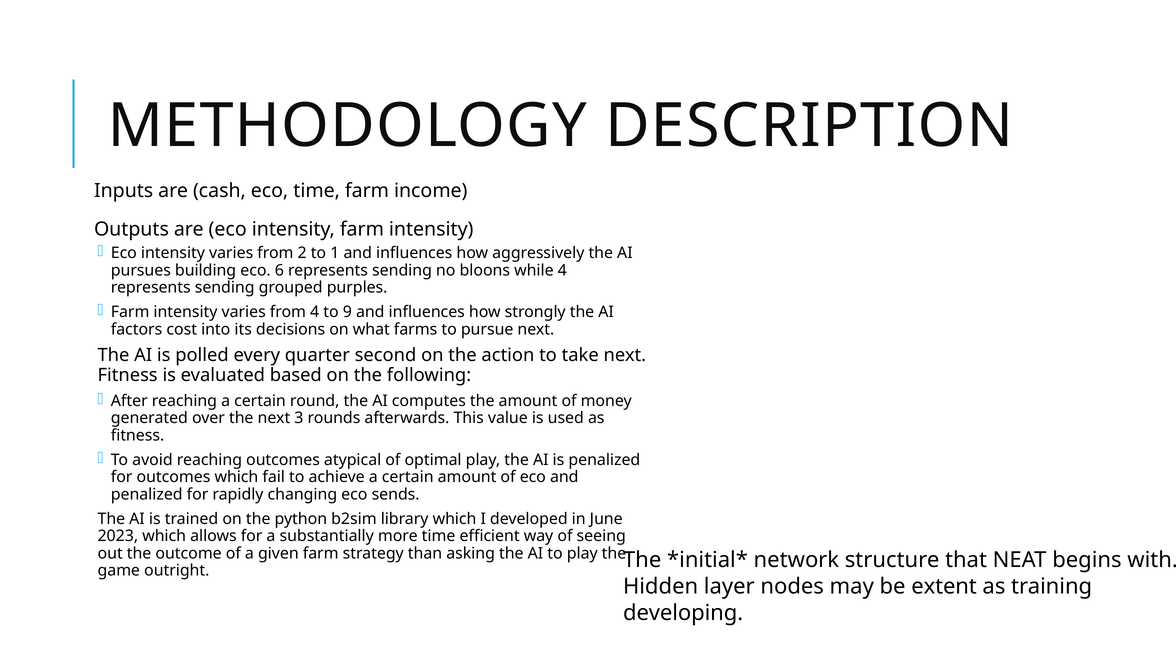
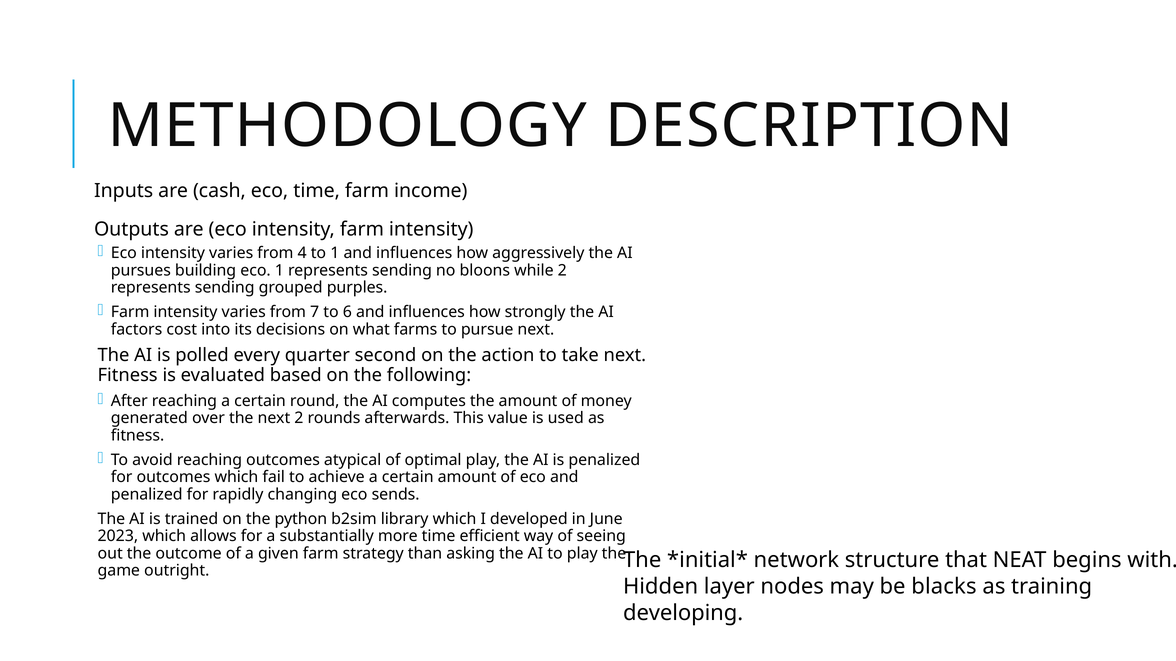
2: 2 -> 4
eco 6: 6 -> 1
while 4: 4 -> 2
from 4: 4 -> 7
9: 9 -> 6
next 3: 3 -> 2
extent: extent -> blacks
